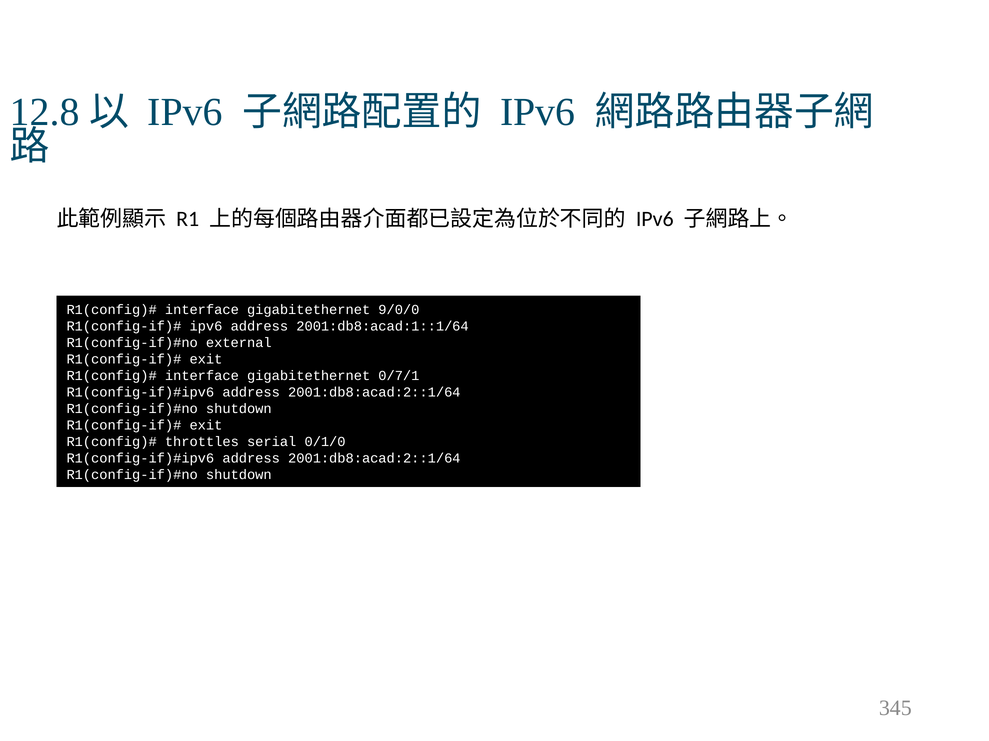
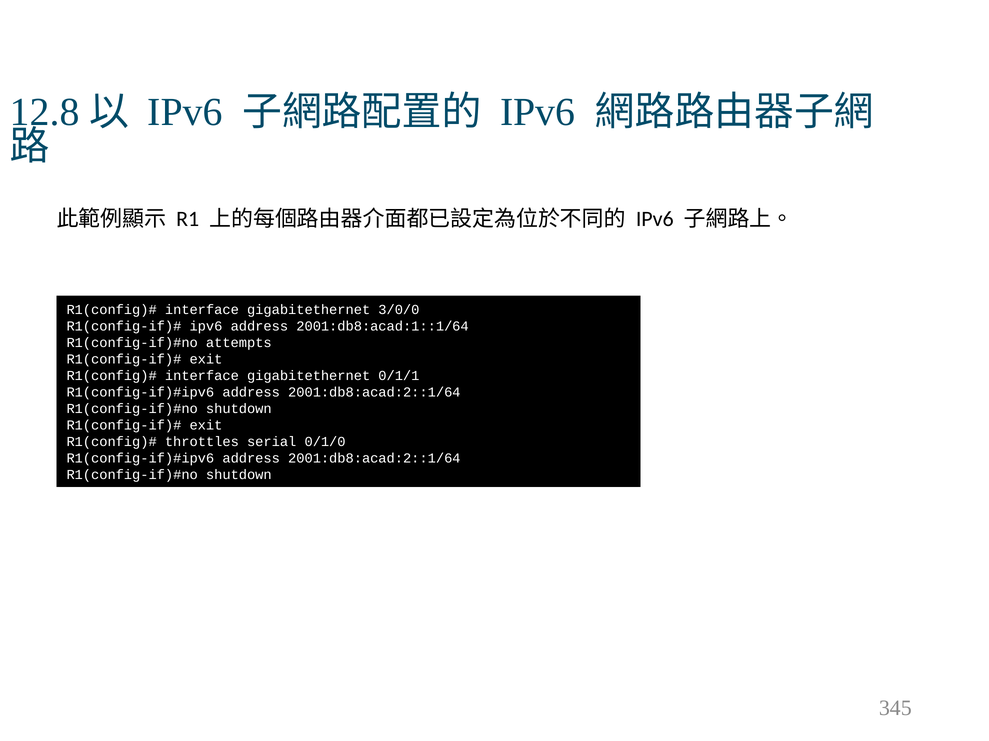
9/0/0: 9/0/0 -> 3/0/0
external: external -> attempts
0/7/1: 0/7/1 -> 0/1/1
